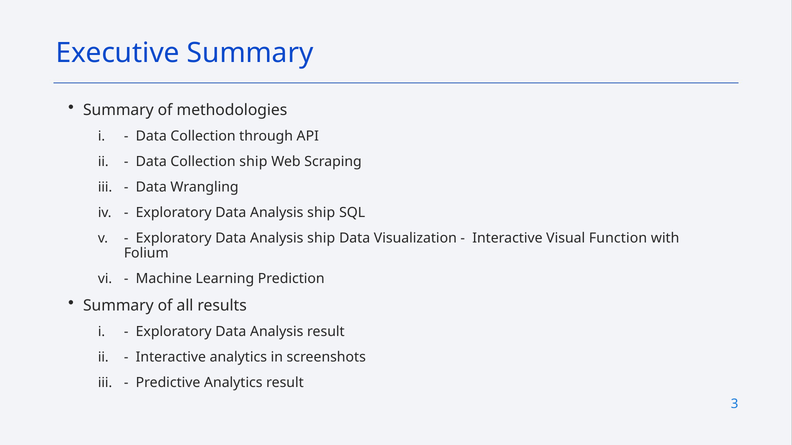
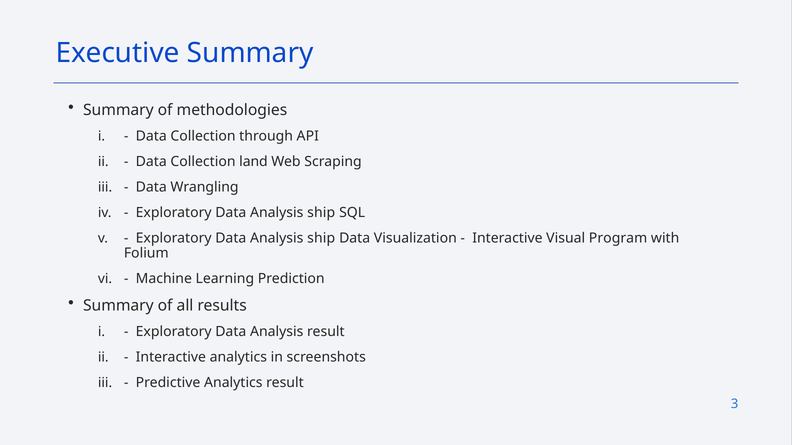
Collection ship: ship -> land
Function: Function -> Program
